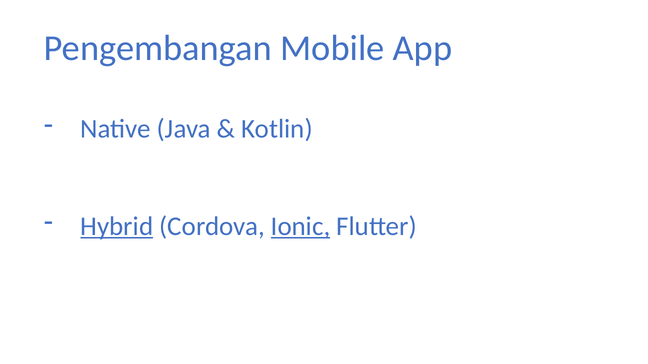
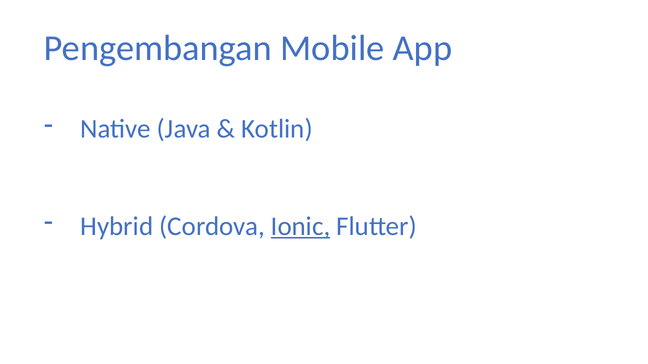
Hybrid underline: present -> none
